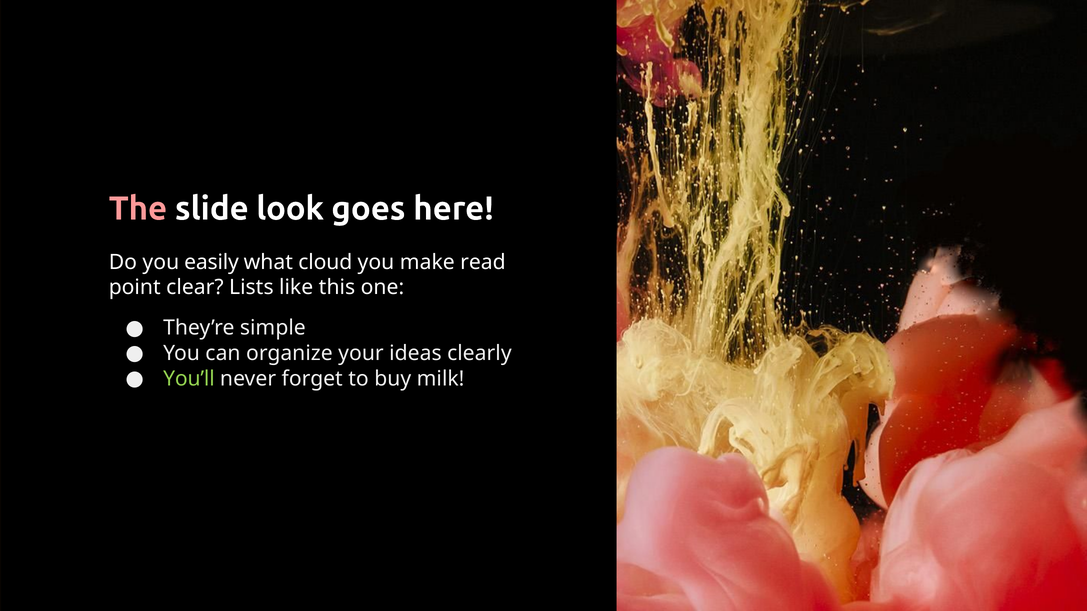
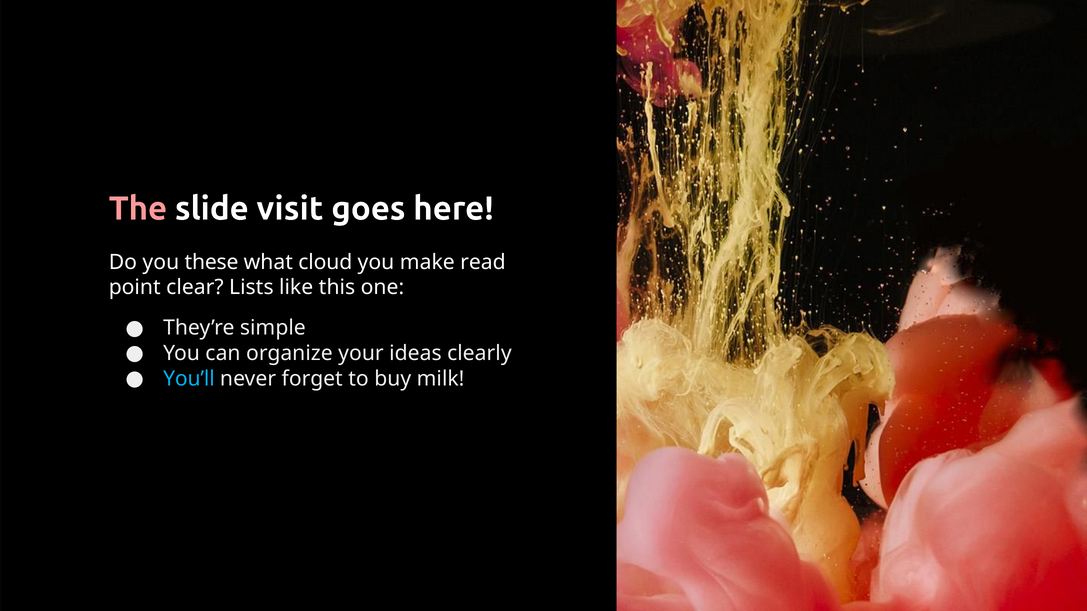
look: look -> visit
easily: easily -> these
You’ll colour: light green -> light blue
